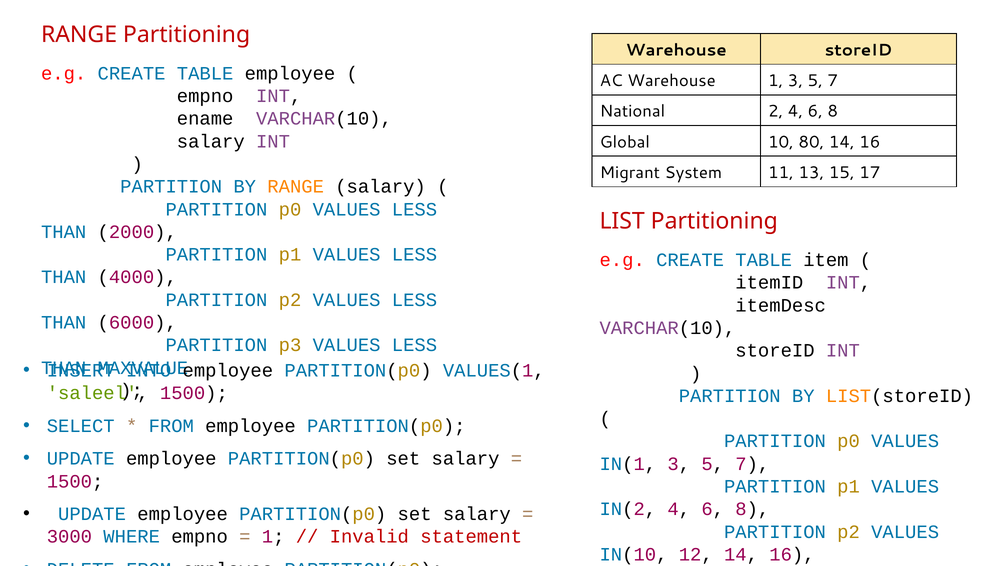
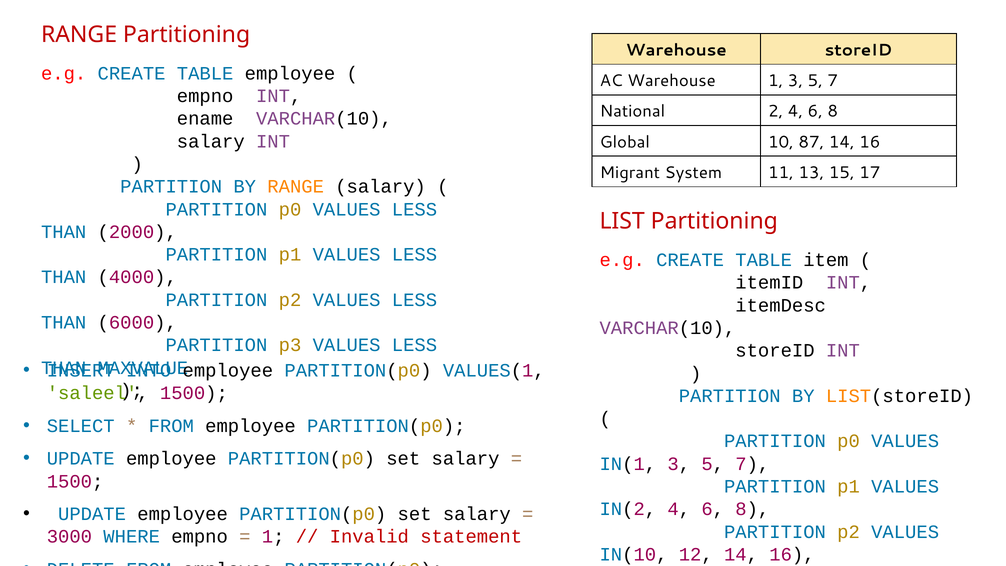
80: 80 -> 87
